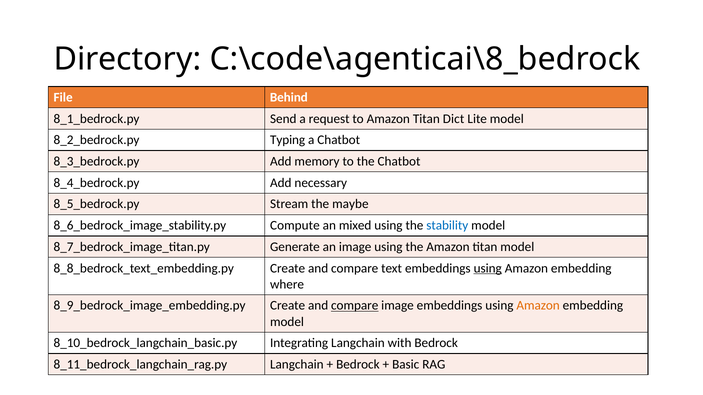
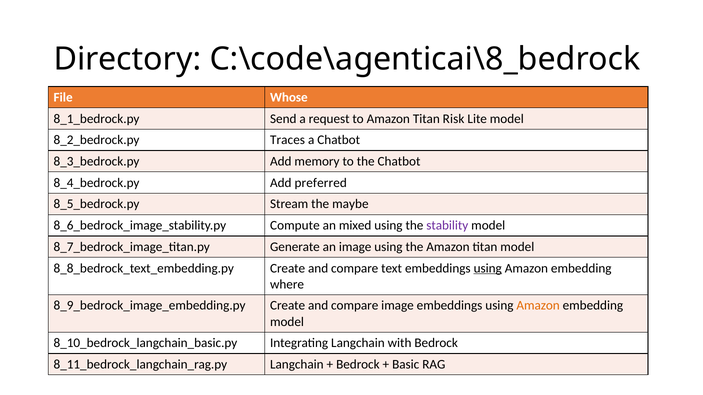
Behind: Behind -> Whose
Dict: Dict -> Risk
Typing: Typing -> Traces
necessary: necessary -> preferred
stability colour: blue -> purple
compare at (355, 306) underline: present -> none
